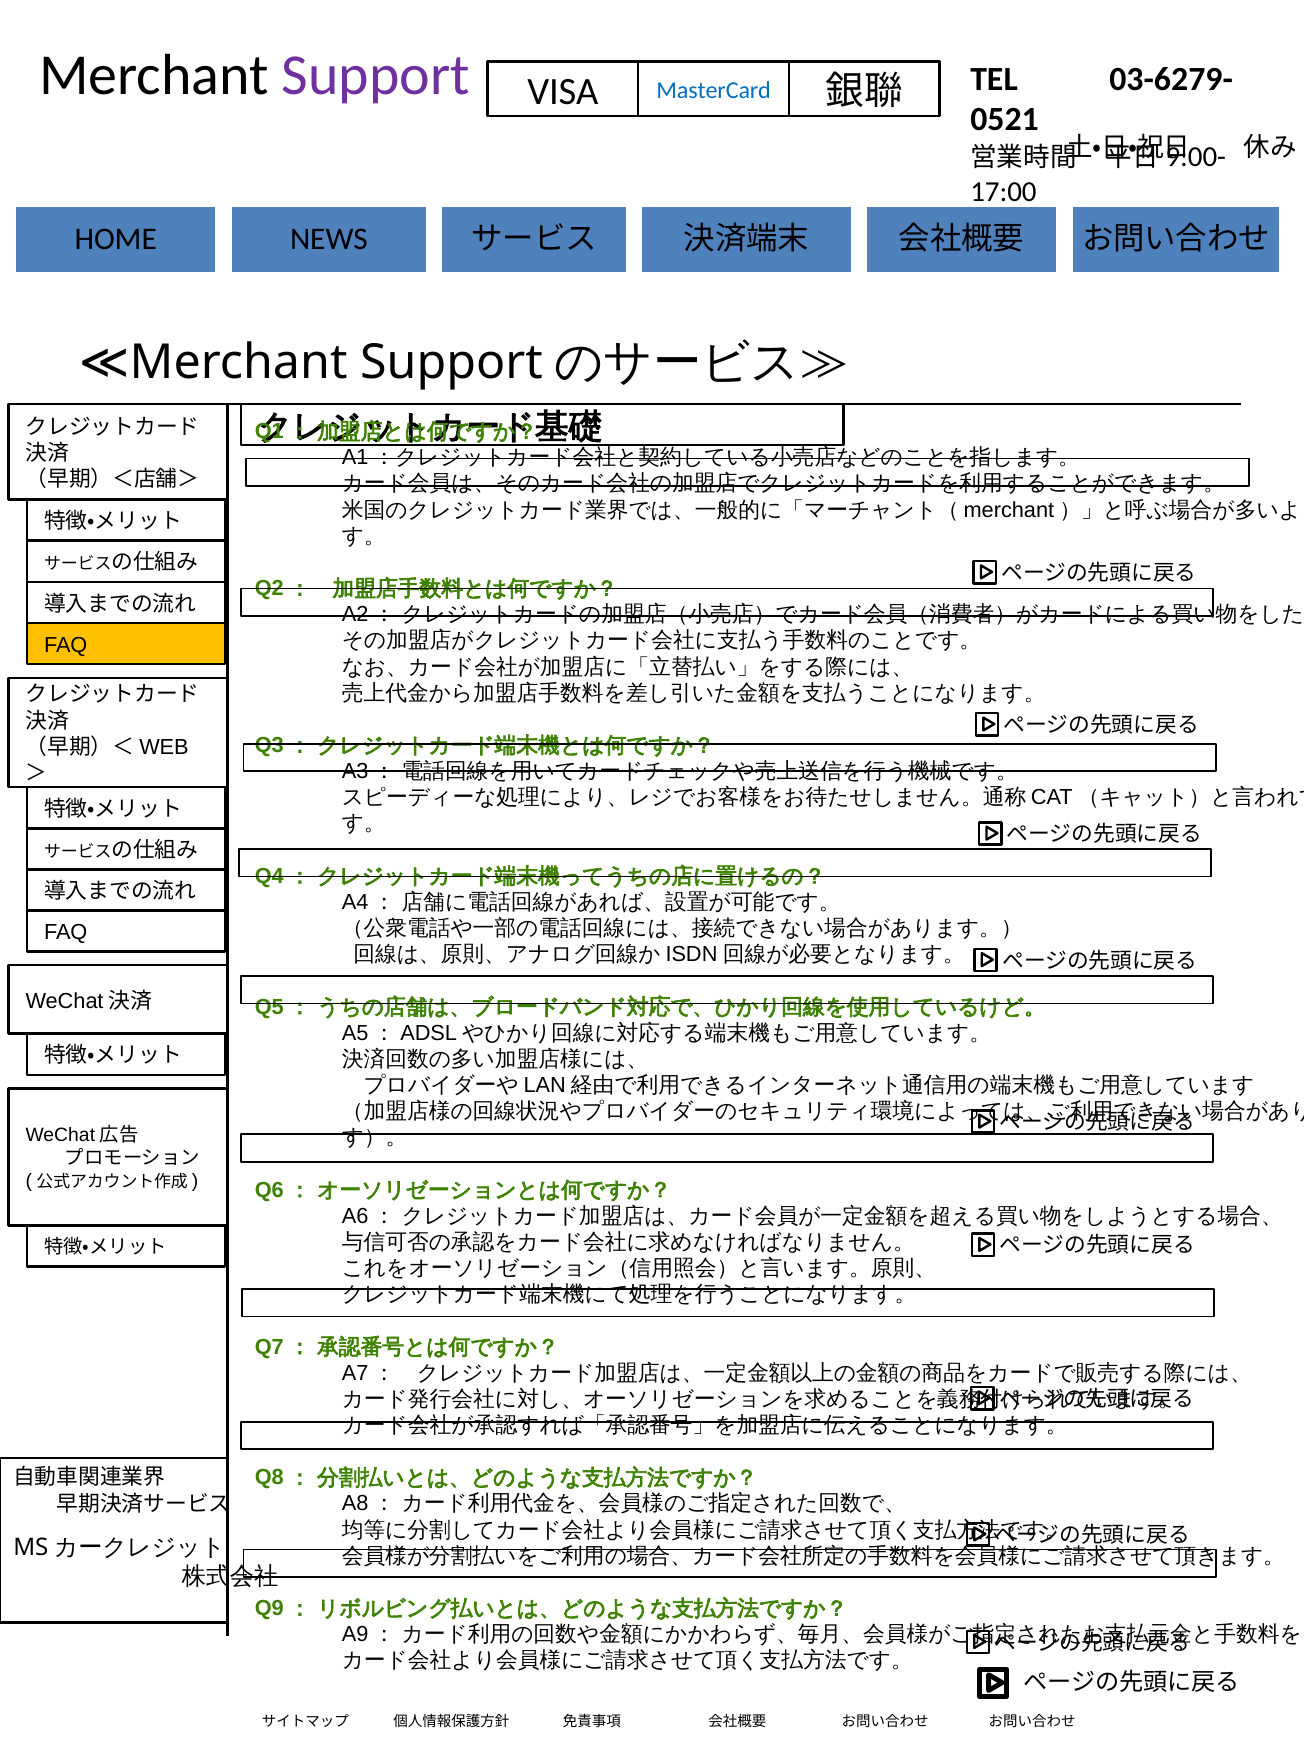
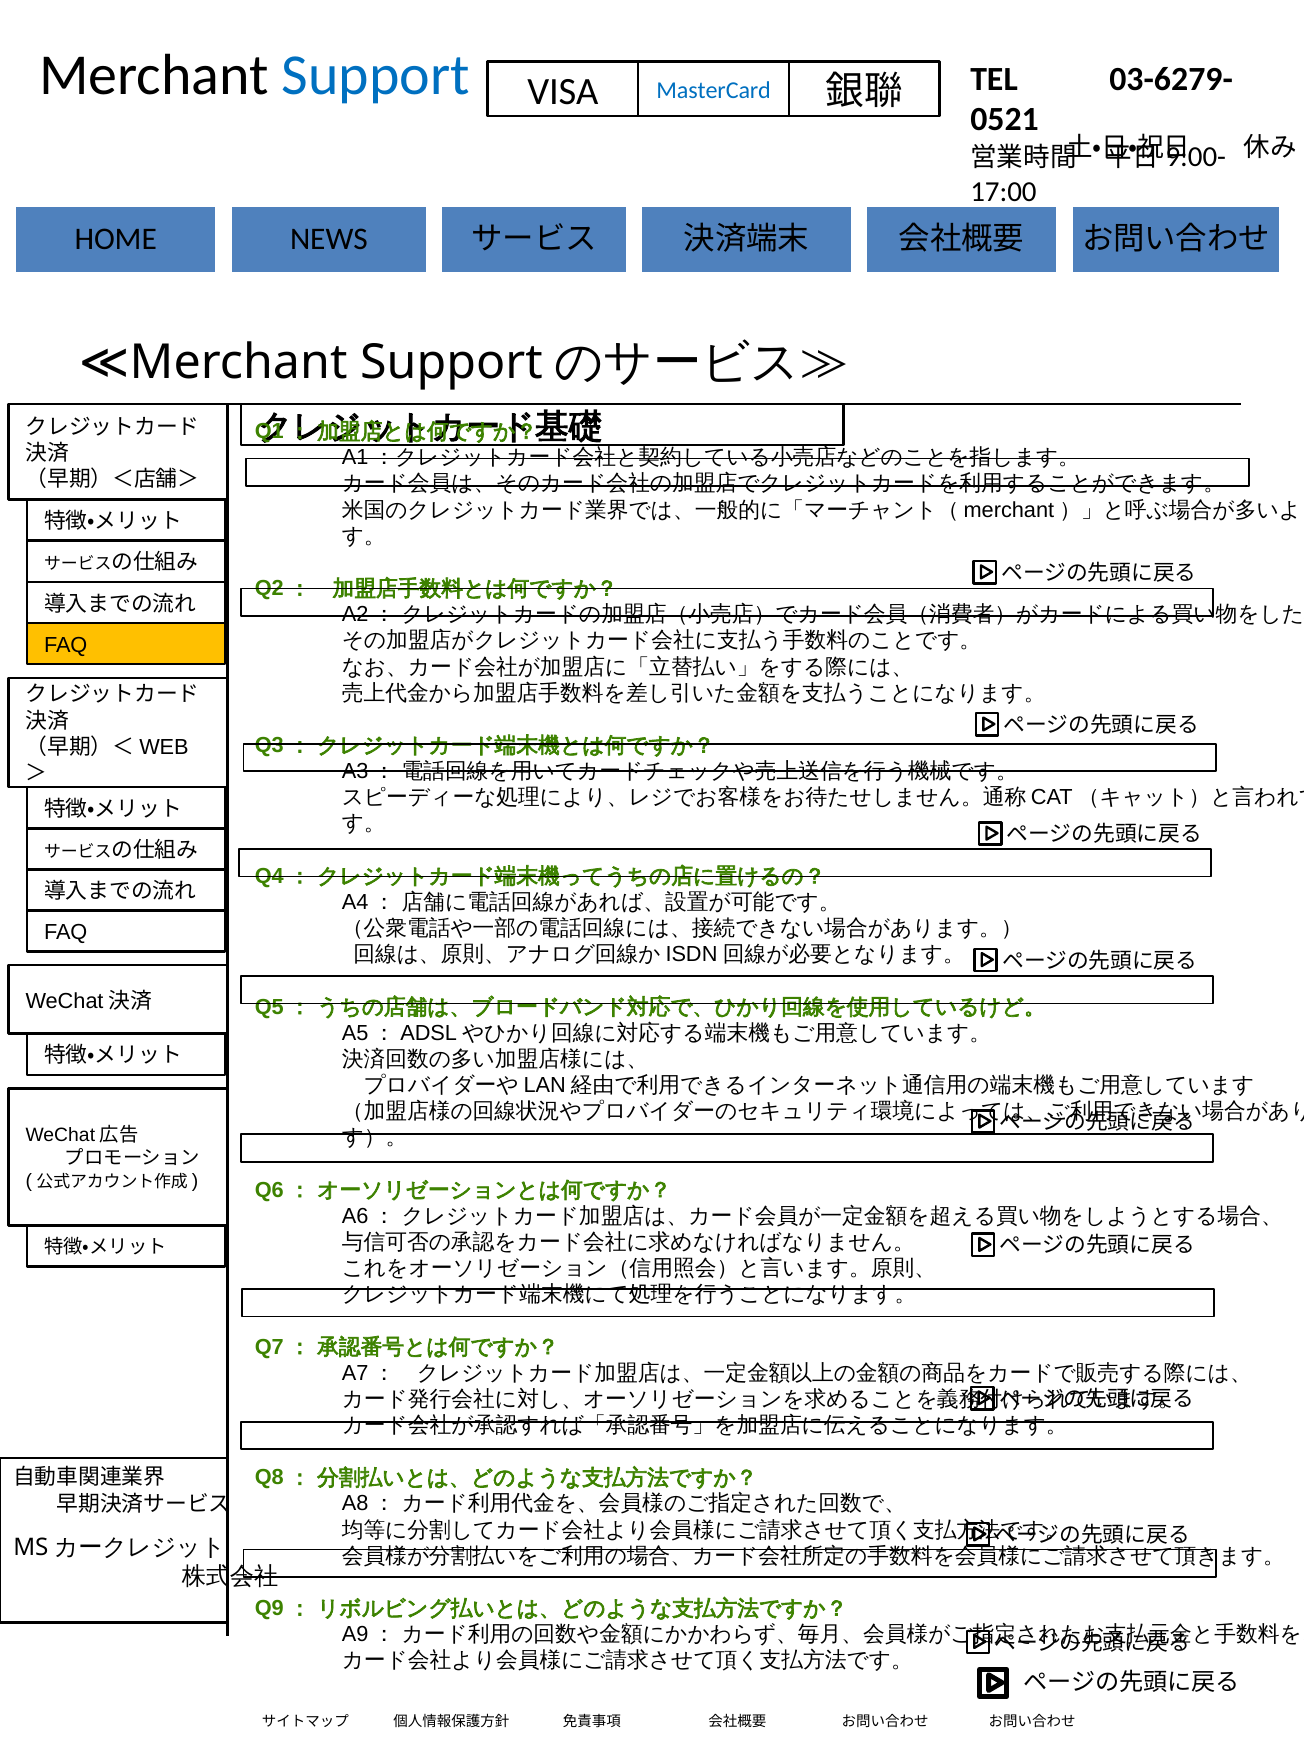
Support colour: purple -> blue
